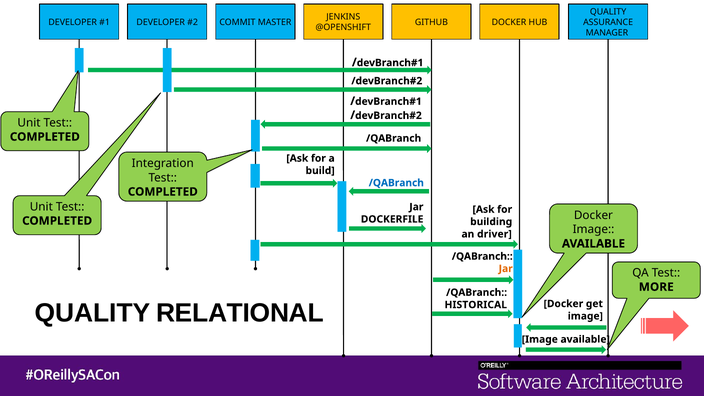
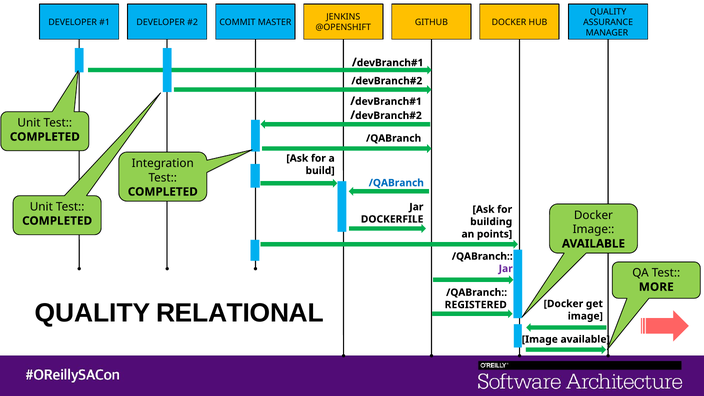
driver: driver -> points
Jar at (506, 269) colour: orange -> purple
HISTORICAL: HISTORICAL -> REGISTERED
